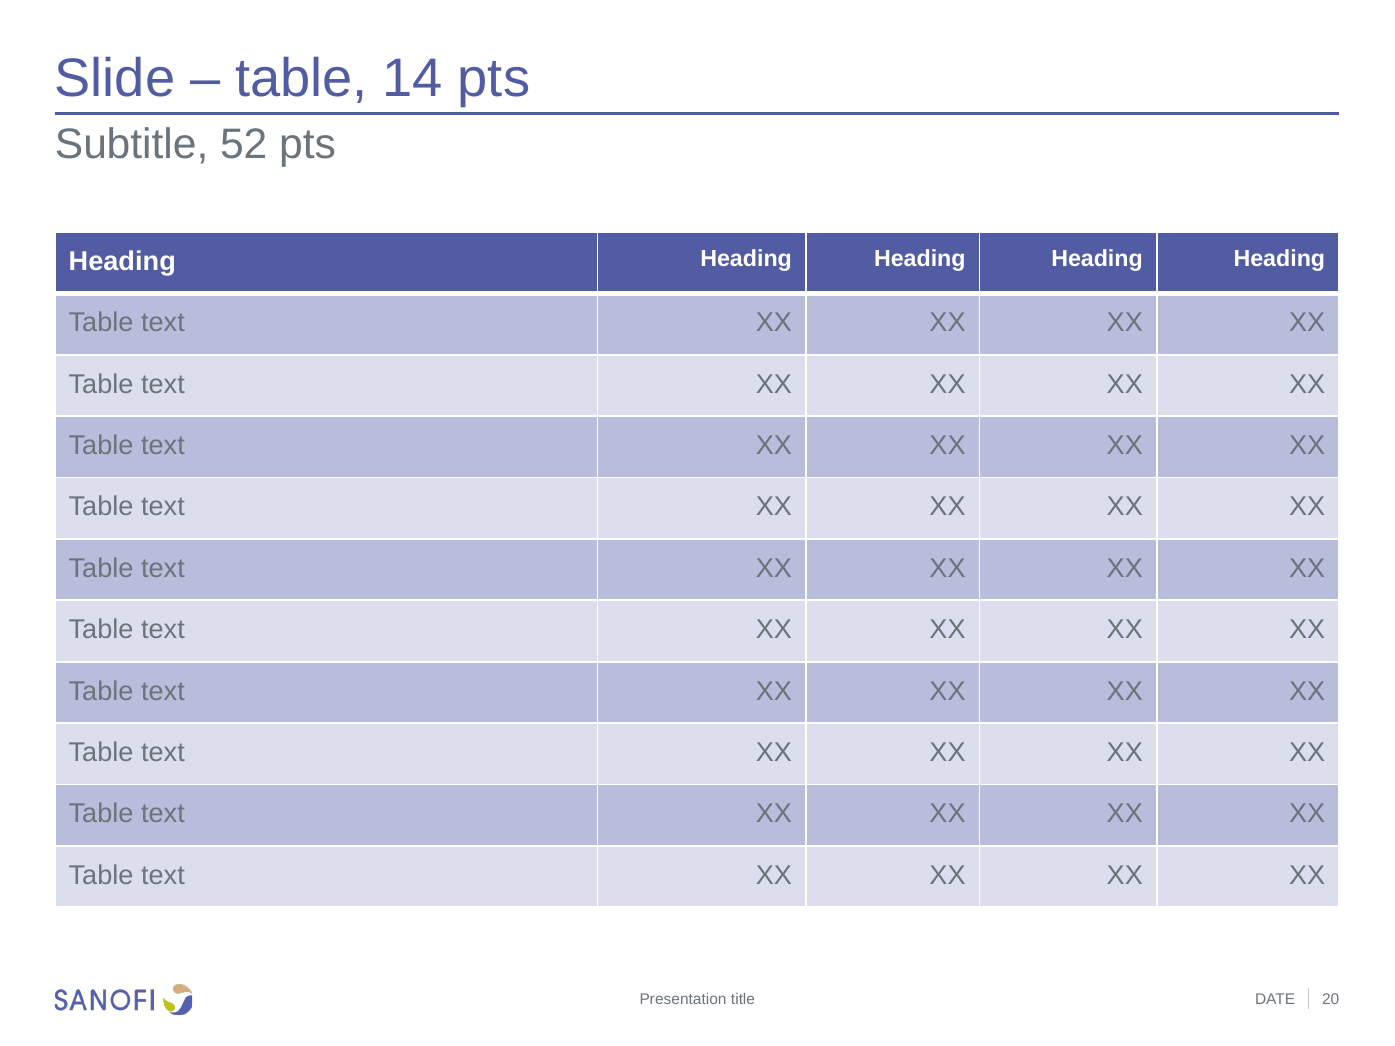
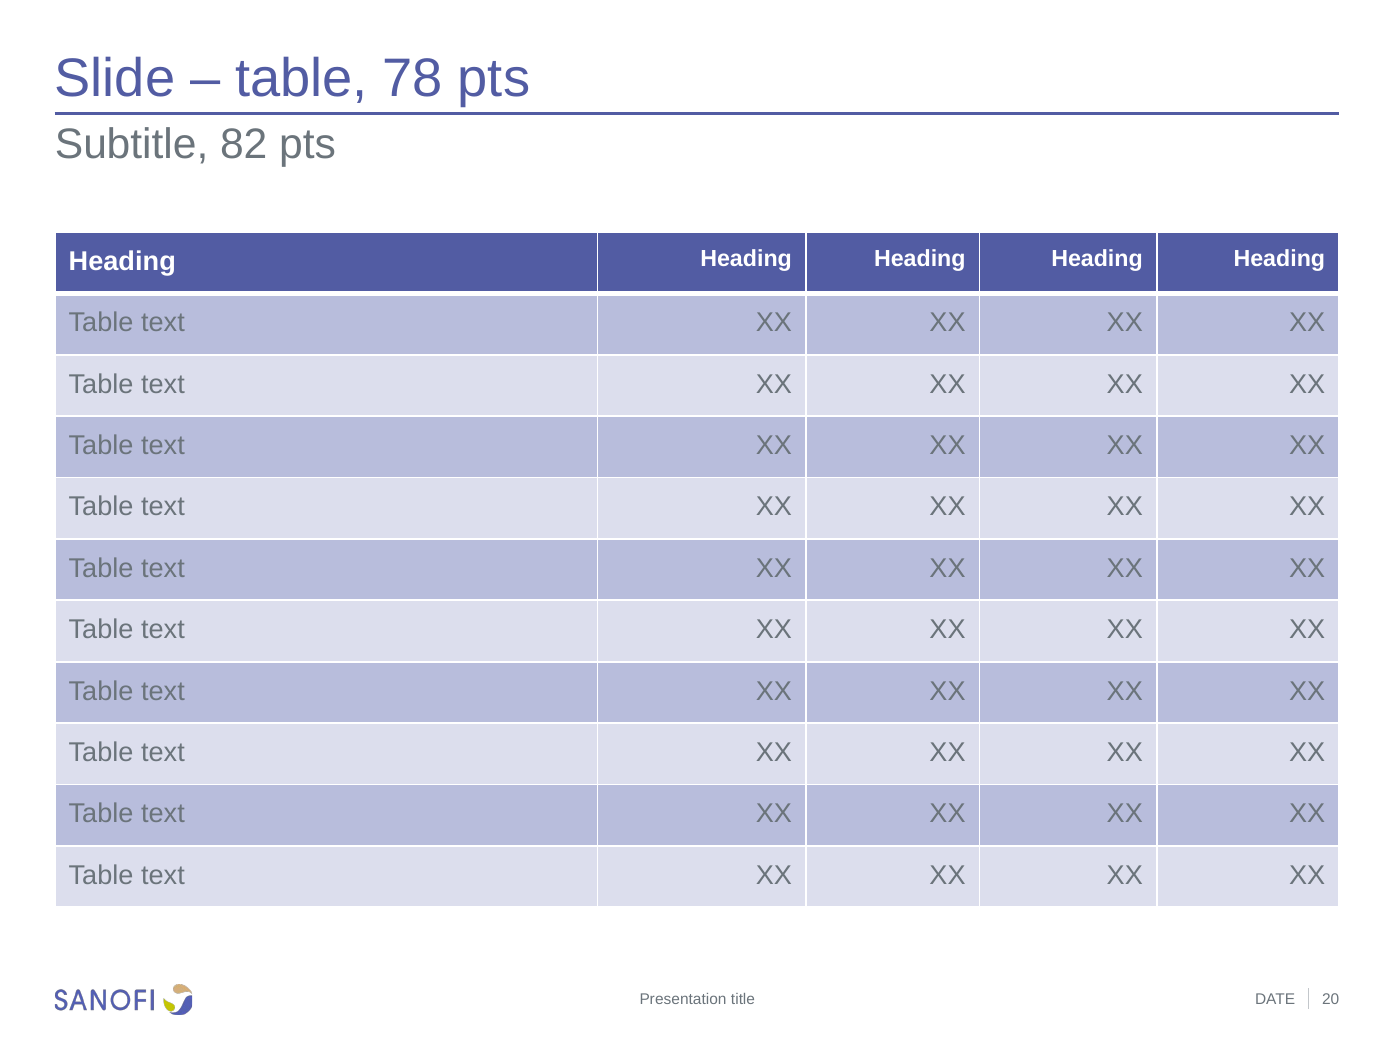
14: 14 -> 78
52: 52 -> 82
